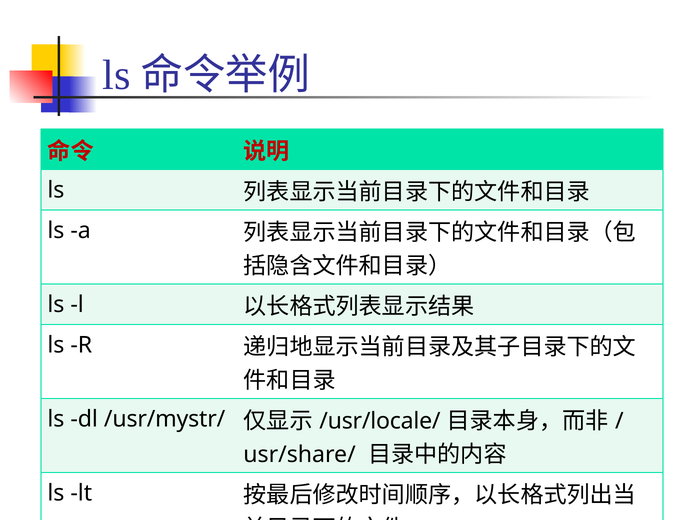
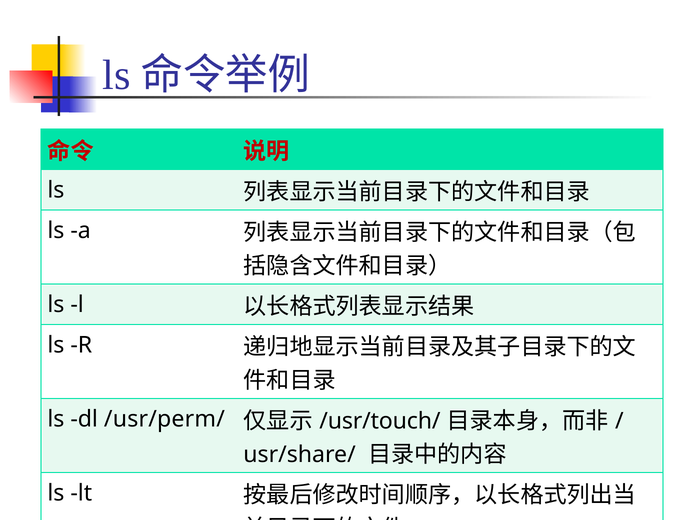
/usr/mystr/: /usr/mystr/ -> /usr/perm/
/usr/locale/: /usr/locale/ -> /usr/touch/
